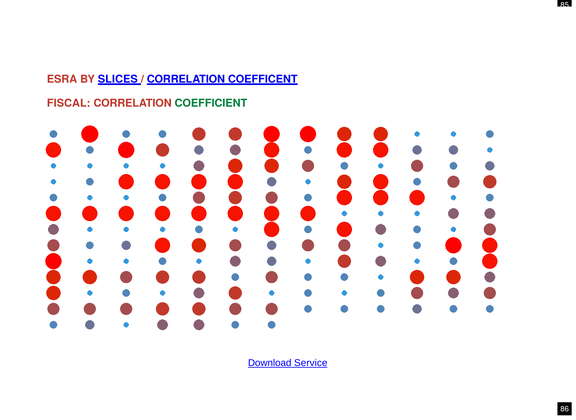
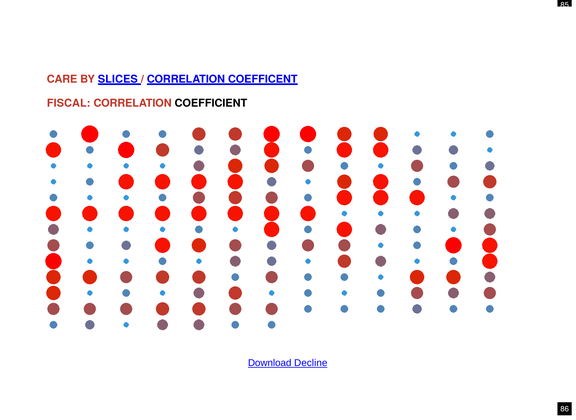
ESRA: ESRA -> CARE
COEFFICIENT colour: green -> black
Service: Service -> Decline
